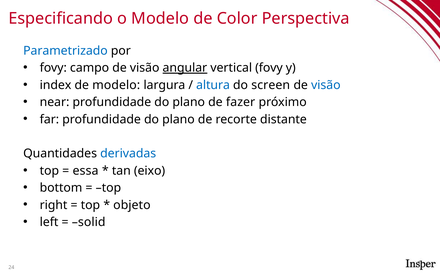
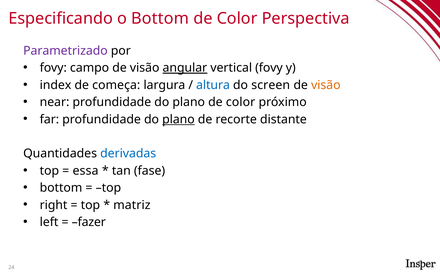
o Modelo: Modelo -> Bottom
Parametrizado colour: blue -> purple
de modelo: modelo -> começa
visão at (326, 85) colour: blue -> orange
plano de fazer: fazer -> color
plano at (178, 119) underline: none -> present
eixo: eixo -> fase
objeto: objeto -> matriz
solid: solid -> fazer
